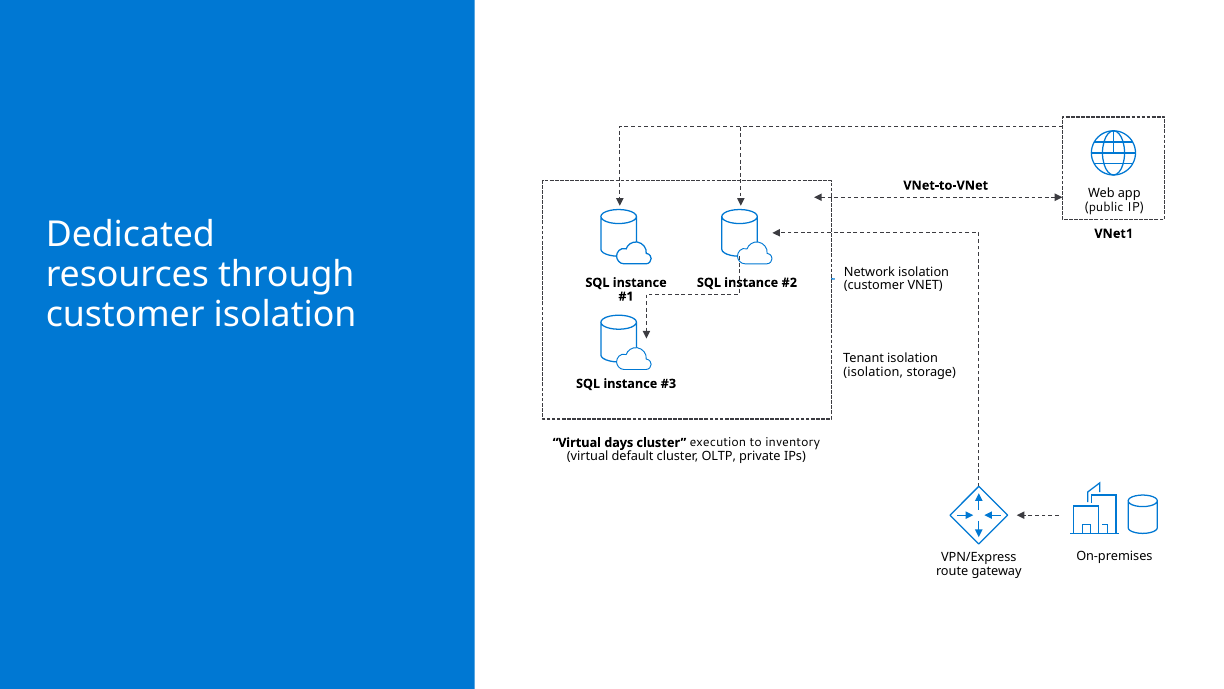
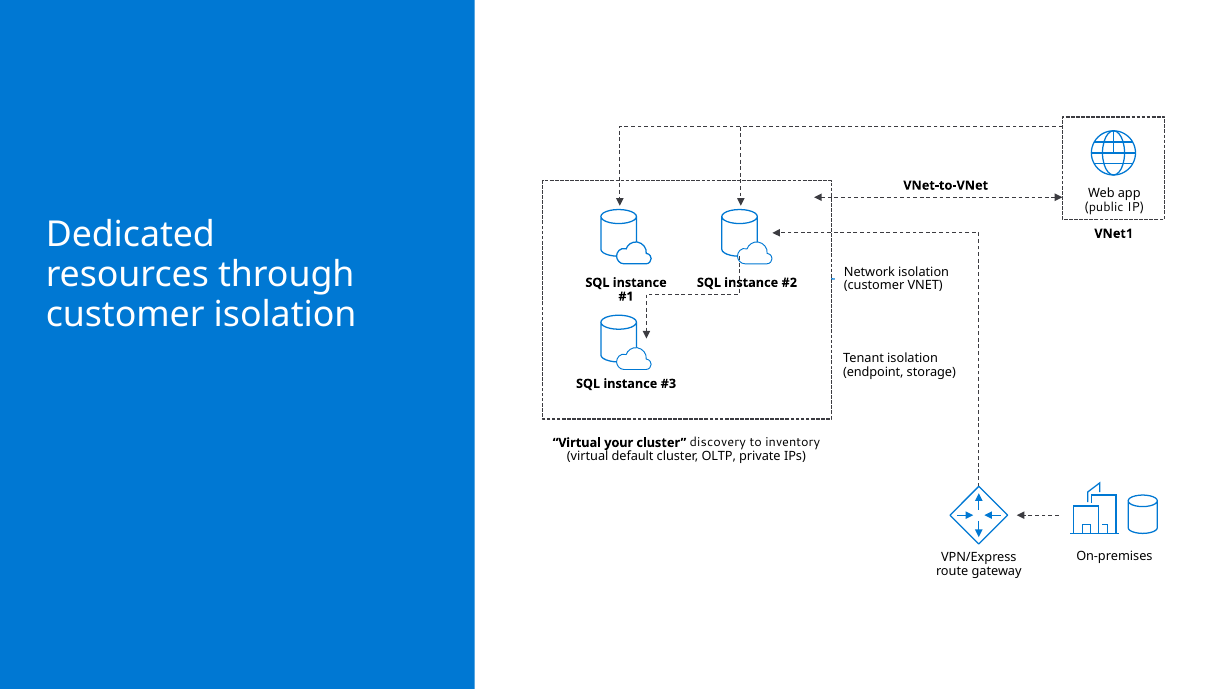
isolation at (873, 372): isolation -> endpoint
days: days -> your
execution: execution -> discovery
